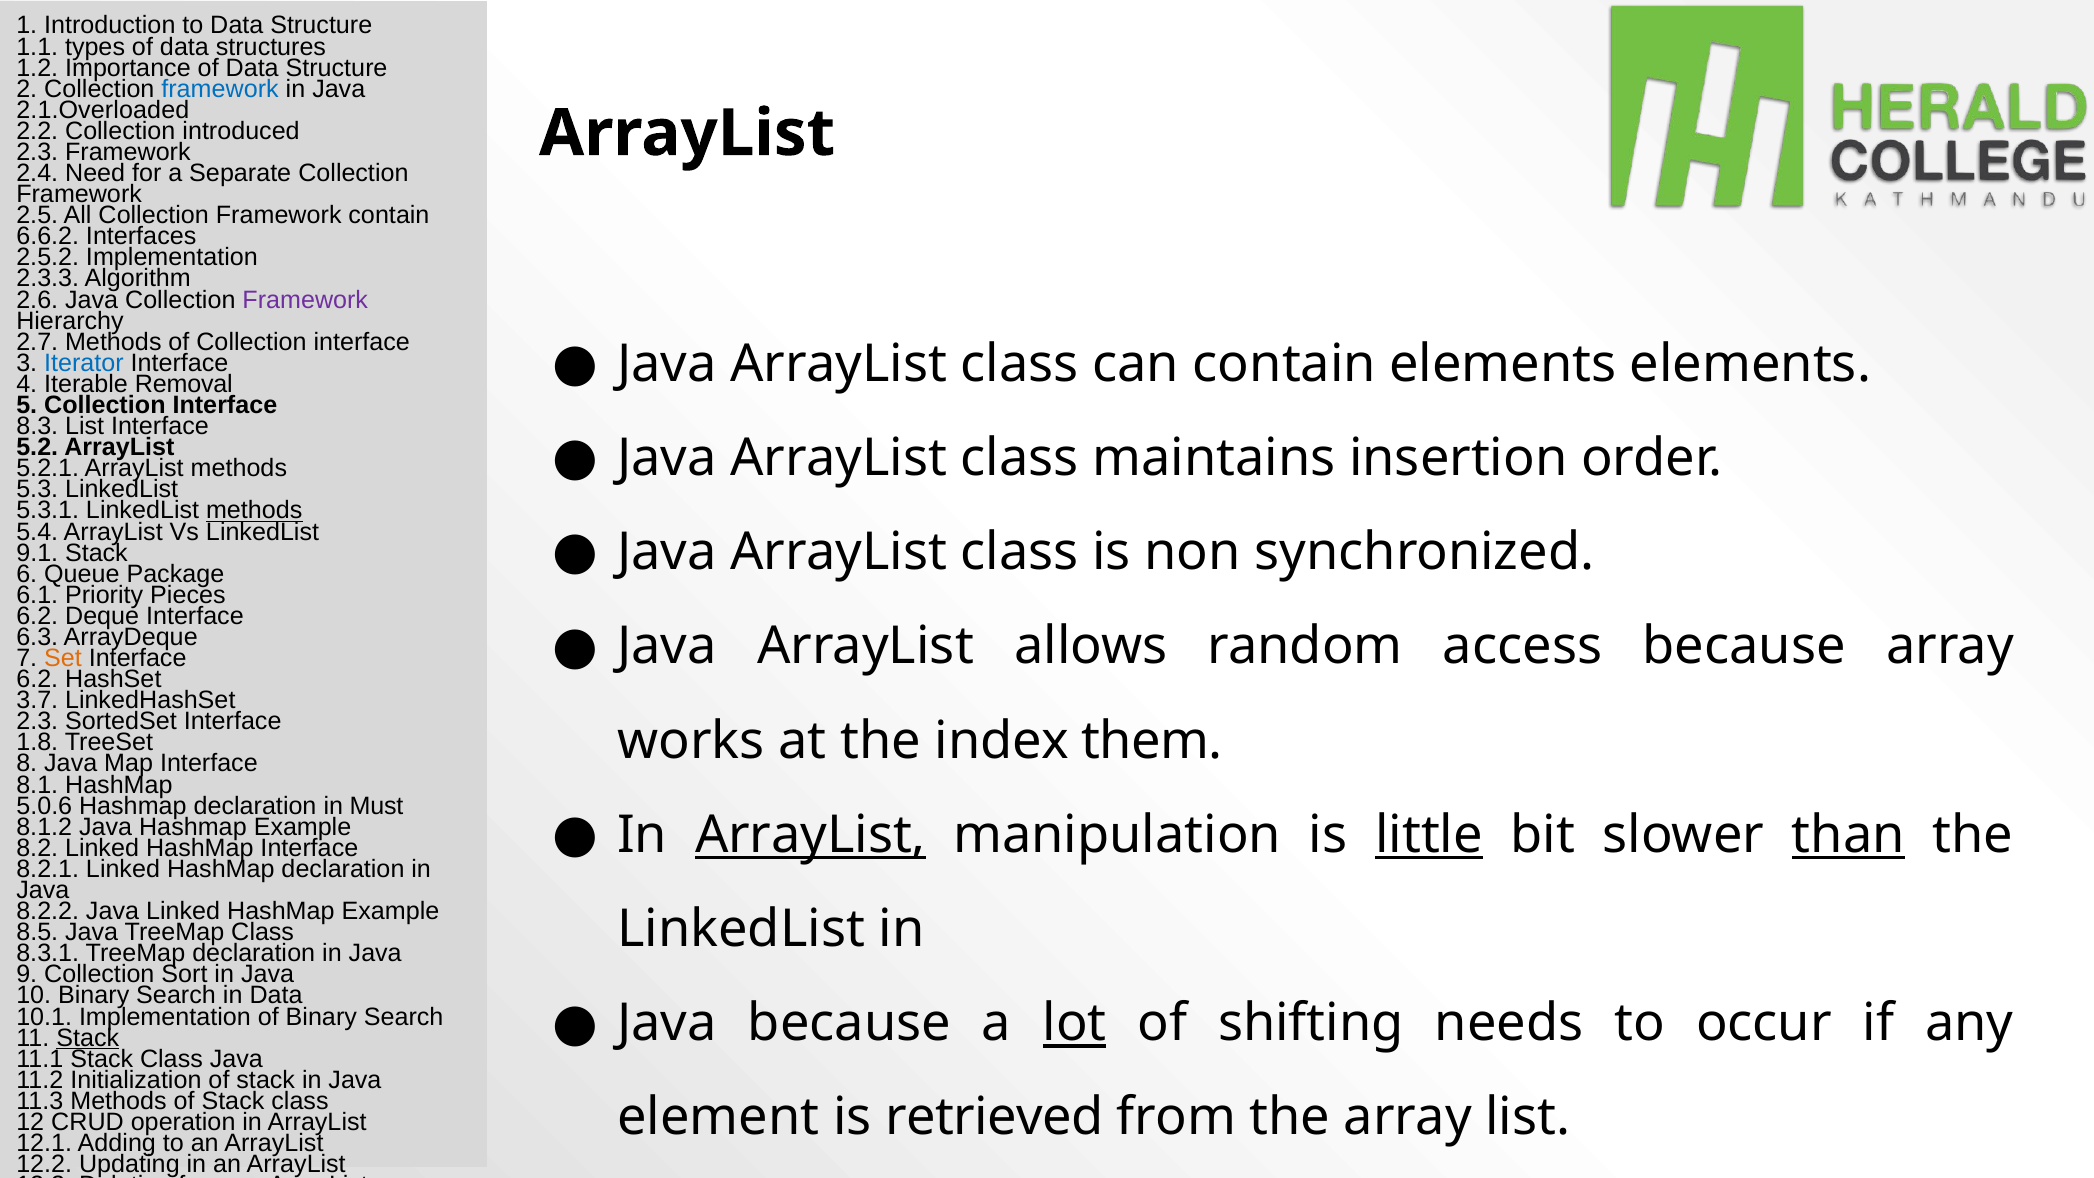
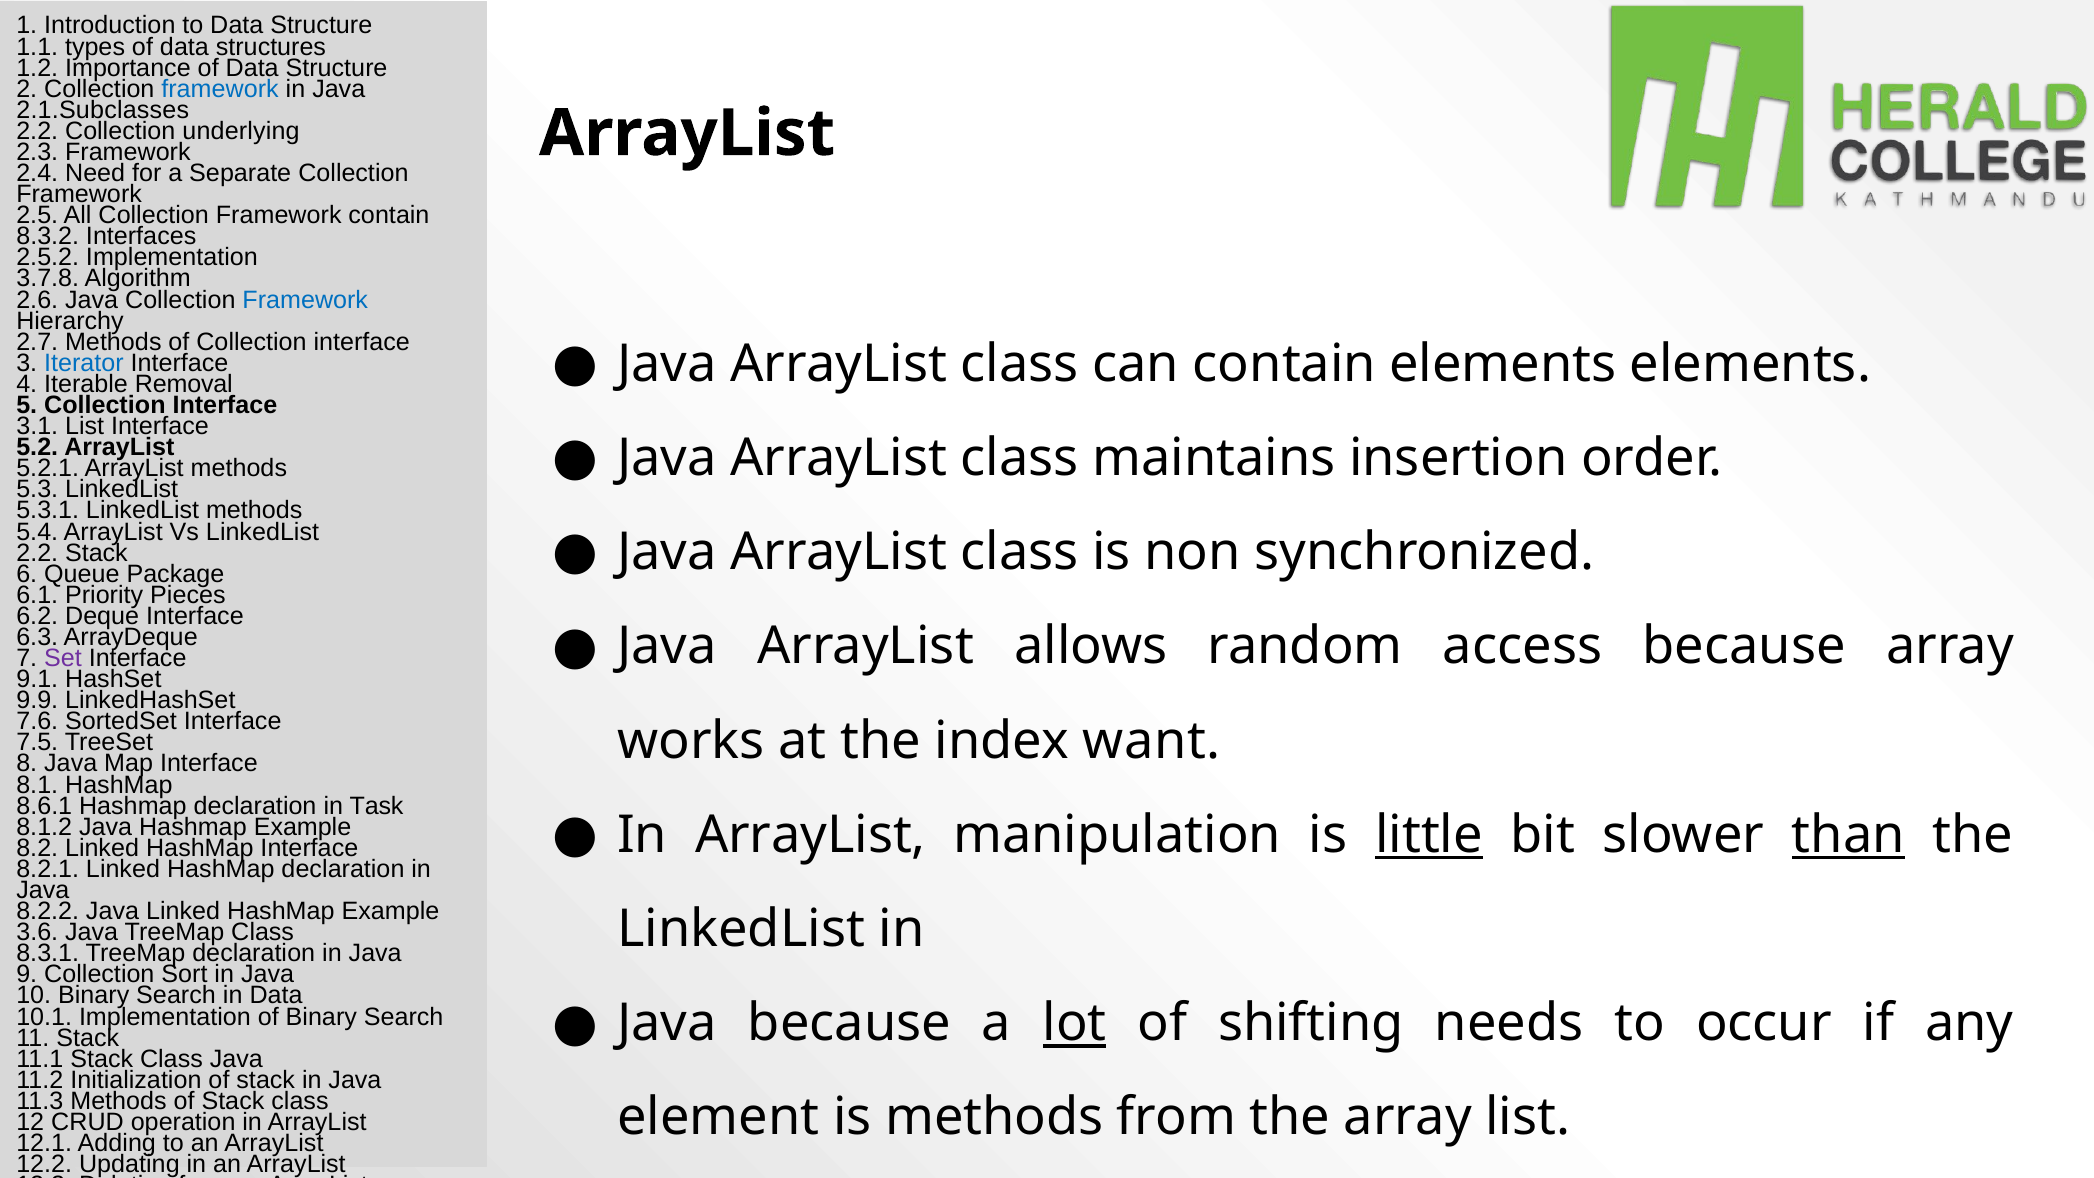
2.1.Overloaded: 2.1.Overloaded -> 2.1.Subclasses
introduced: introduced -> underlying
6.6.2: 6.6.2 -> 8.3.2
2.3.3: 2.3.3 -> 3.7.8
Framework at (305, 300) colour: purple -> blue
8.3: 8.3 -> 3.1
methods at (254, 511) underline: present -> none
9.1 at (37, 553): 9.1 -> 2.2
Set colour: orange -> purple
6.2 at (37, 679): 6.2 -> 9.1
3.7: 3.7 -> 9.9
2.3 at (37, 721): 2.3 -> 7.6
them: them -> want
1.8: 1.8 -> 7.5
5.0.6: 5.0.6 -> 8.6.1
Must: Must -> Task
ArrayList at (810, 835) underline: present -> none
8.5: 8.5 -> 3.6
Stack at (88, 1038) underline: present -> none
is retrieved: retrieved -> methods
